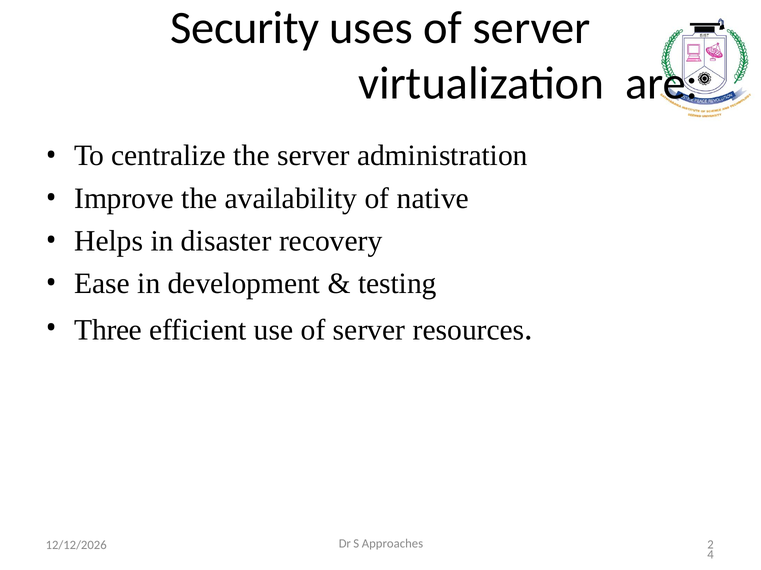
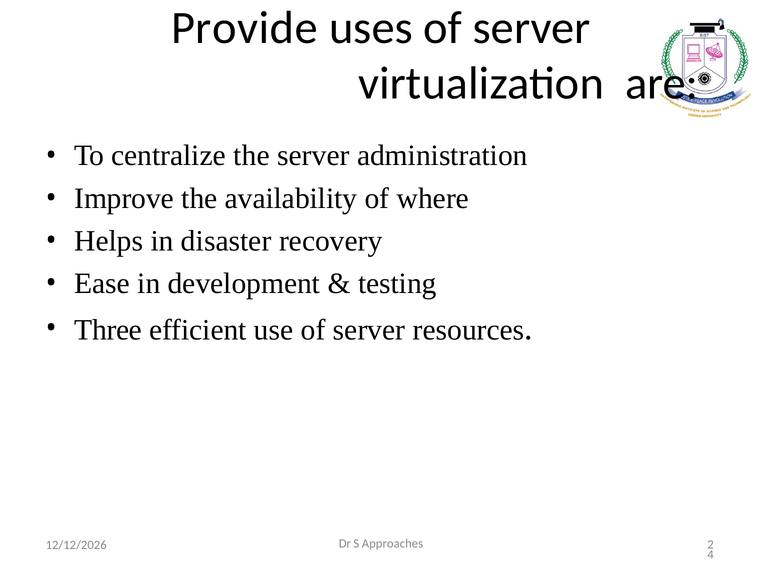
Security: Security -> Provide
native: native -> where
